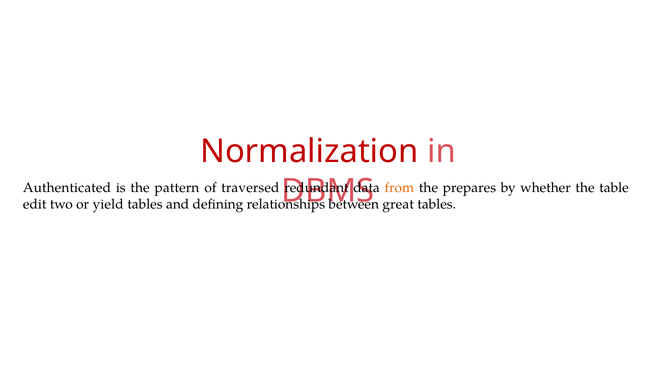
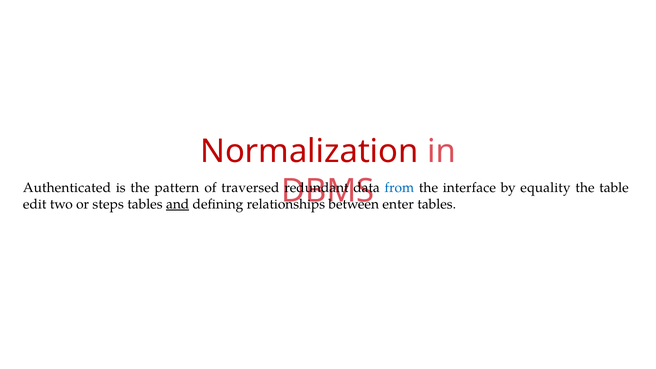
from colour: orange -> blue
prepares: prepares -> interface
whether: whether -> equality
yield: yield -> steps
and underline: none -> present
great: great -> enter
